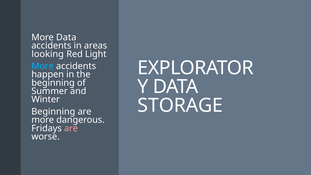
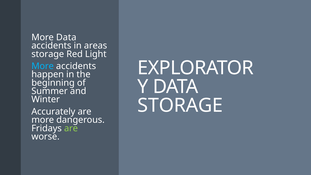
looking at (48, 54): looking -> storage
Beginning at (53, 112): Beginning -> Accurately
are at (71, 128) colour: pink -> light green
